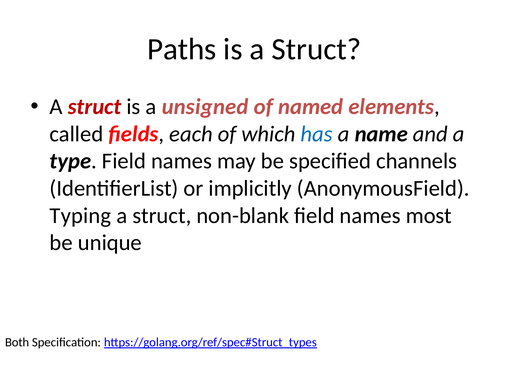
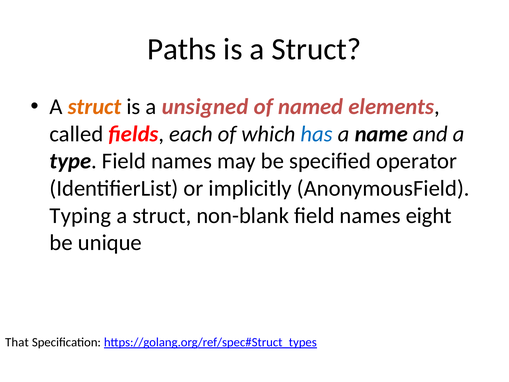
struct at (95, 107) colour: red -> orange
channels: channels -> operator
most: most -> eight
Both: Both -> That
